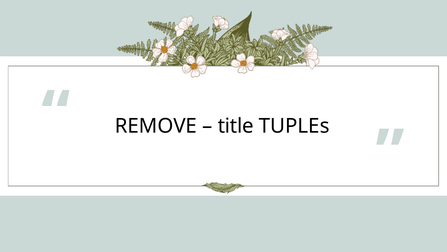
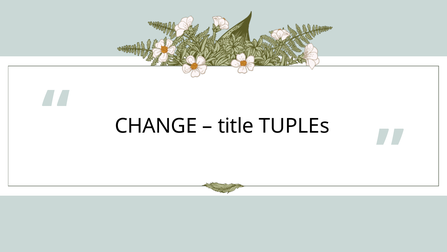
REMOVE: REMOVE -> CHANGE
